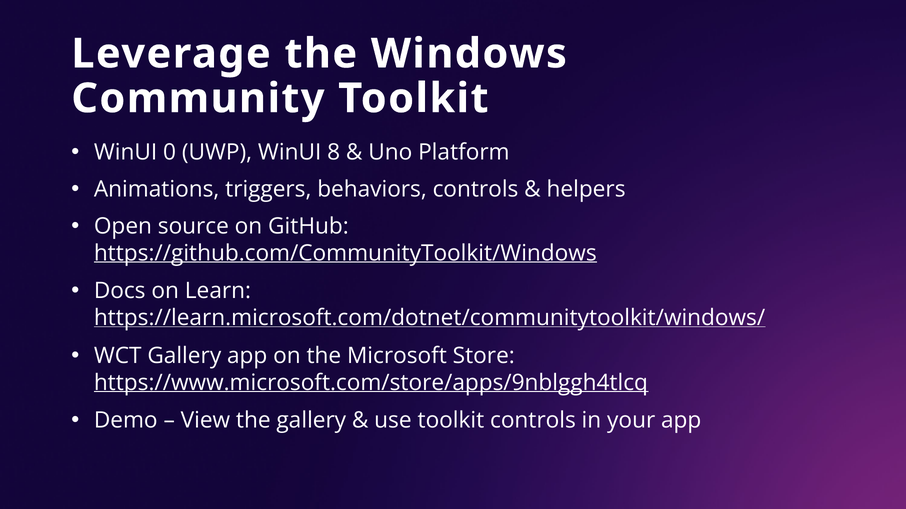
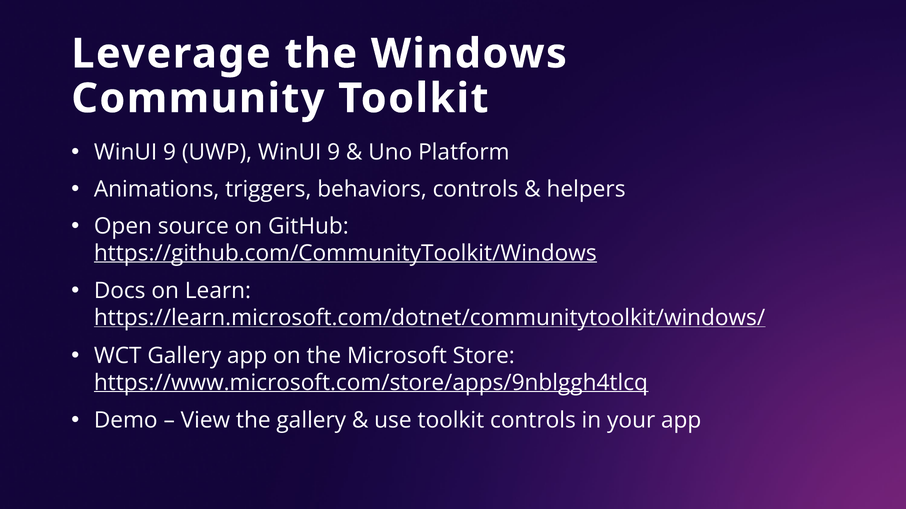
0 at (170, 152): 0 -> 9
UWP WinUI 8: 8 -> 9
